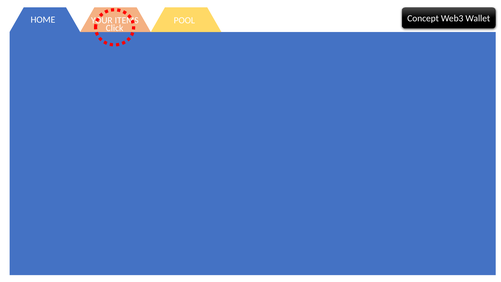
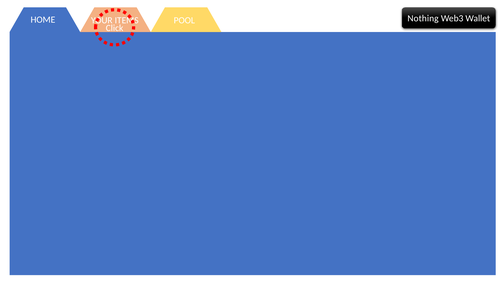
Concept: Concept -> Nothing
